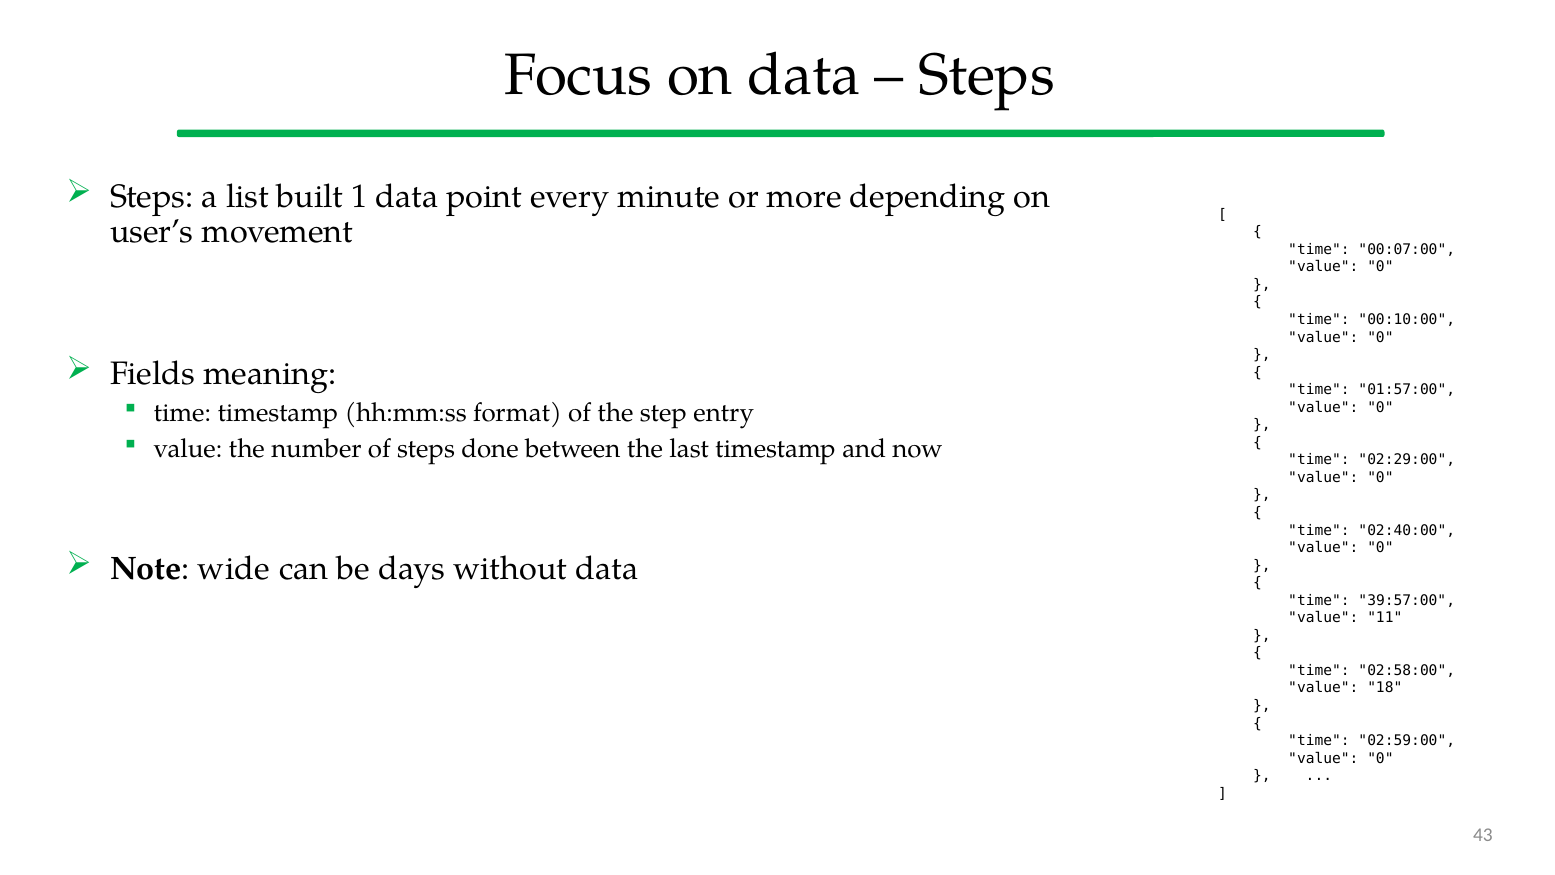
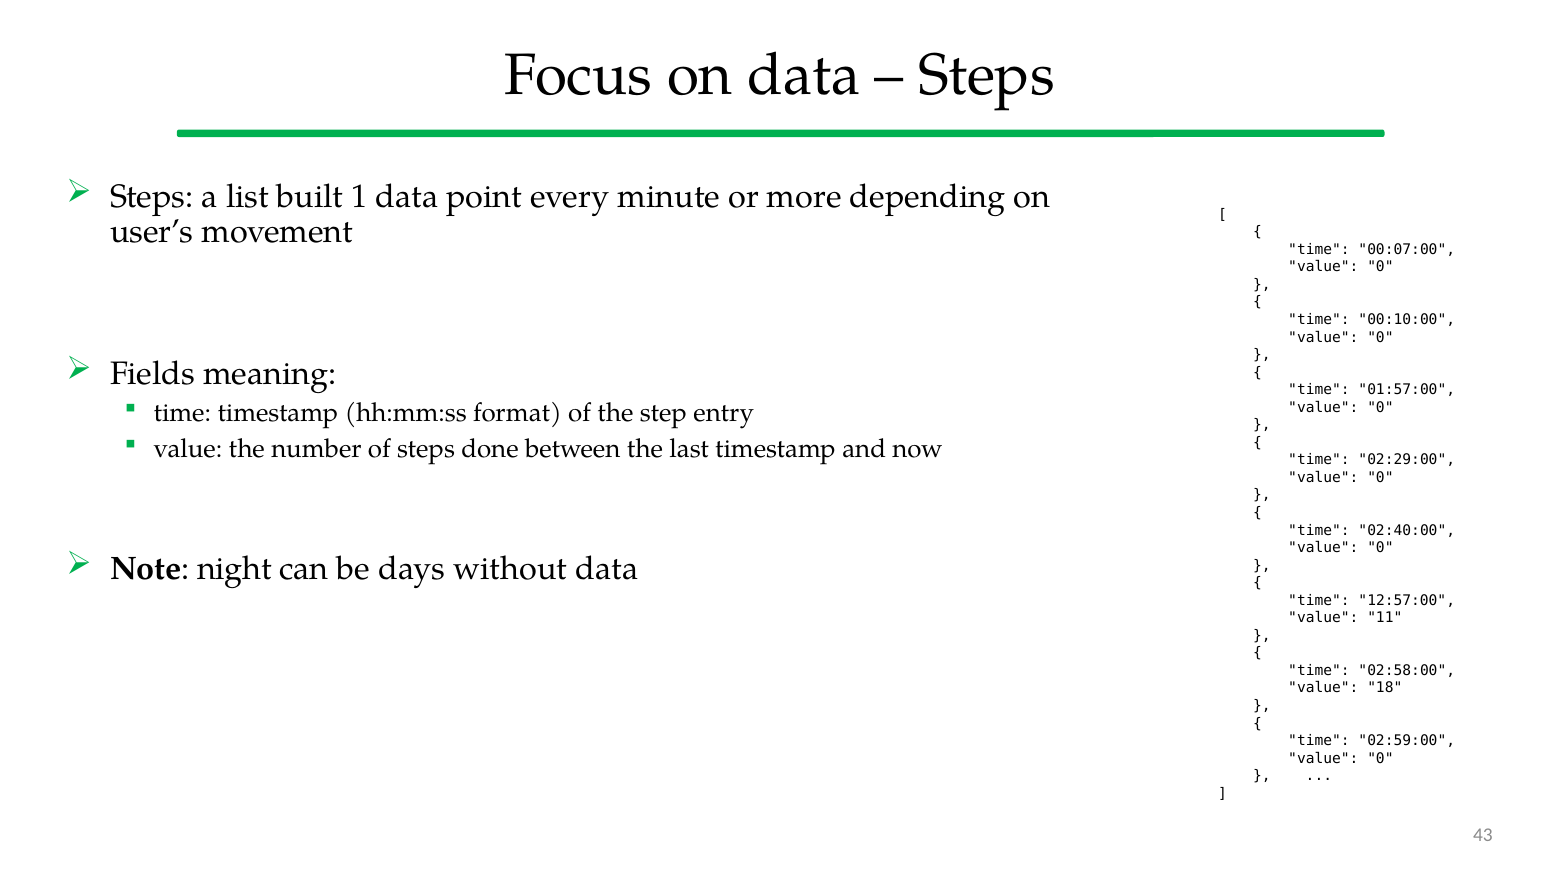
wide: wide -> night
39:57:00: 39:57:00 -> 12:57:00
